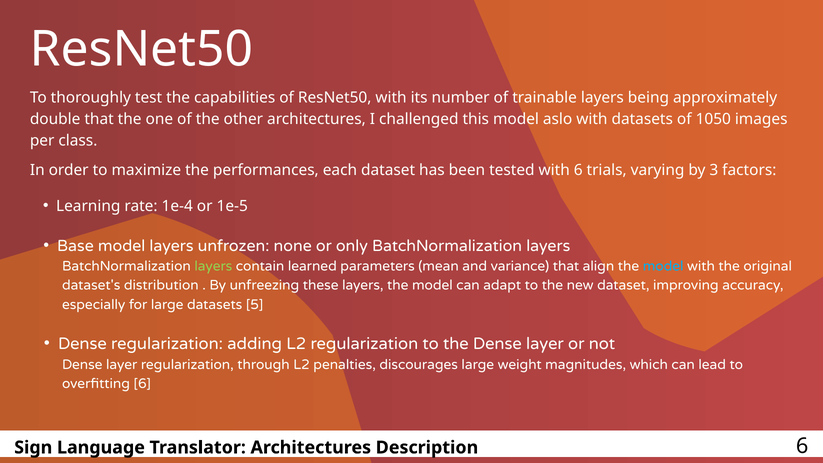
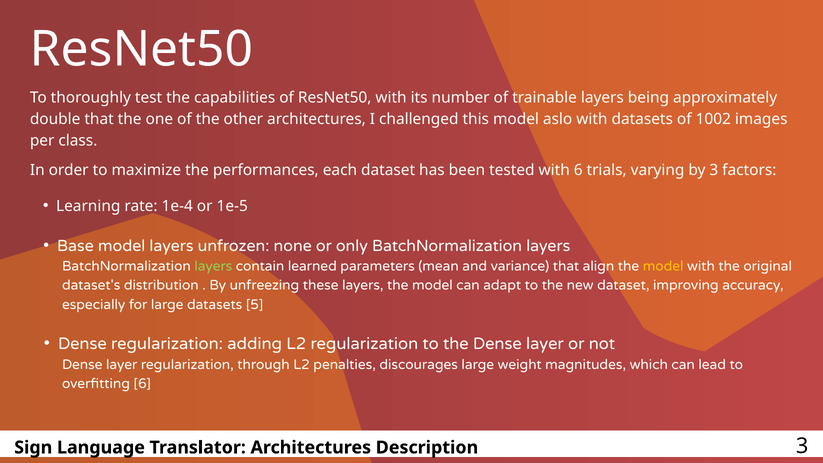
1050: 1050 -> 1002
model at (663, 266) colour: light blue -> yellow
Description 6: 6 -> 3
